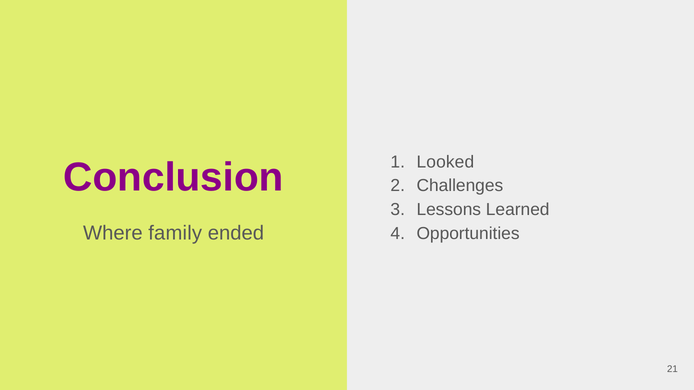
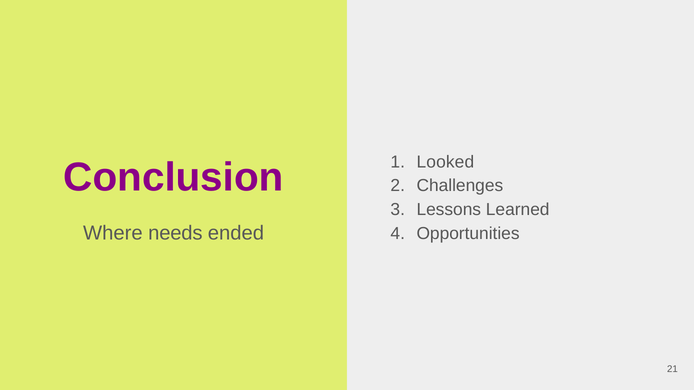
family: family -> needs
